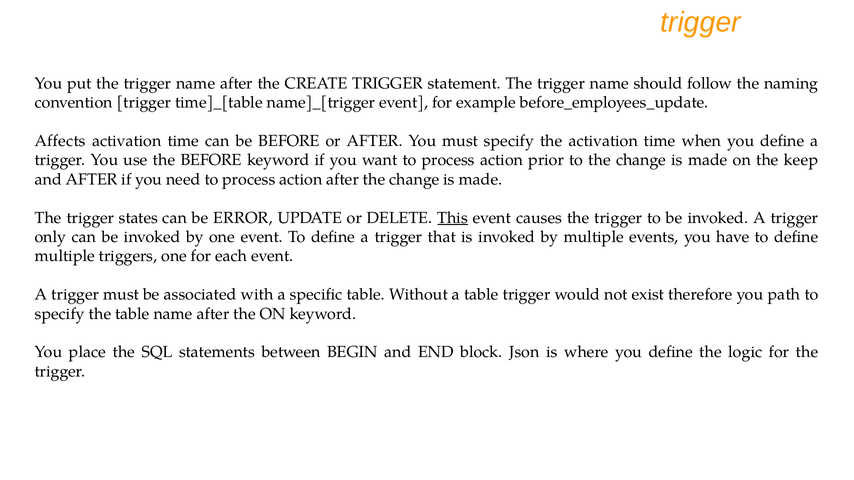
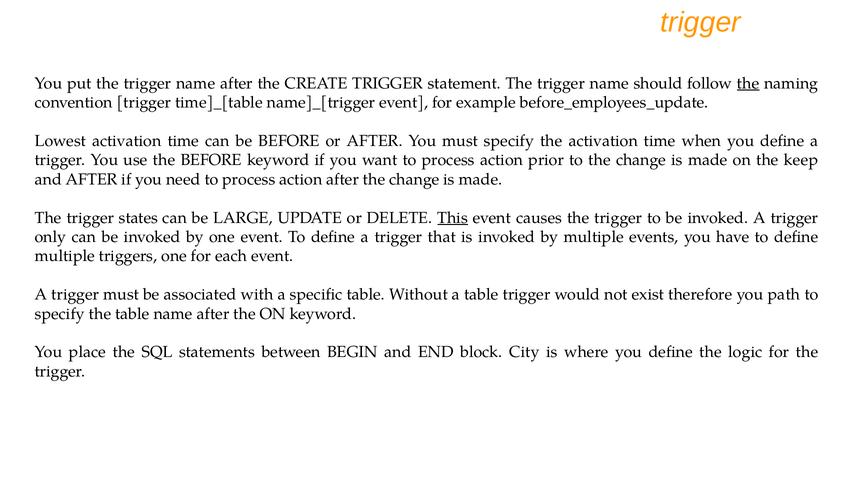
the at (748, 83) underline: none -> present
Affects: Affects -> Lowest
ERROR: ERROR -> LARGE
Json: Json -> City
